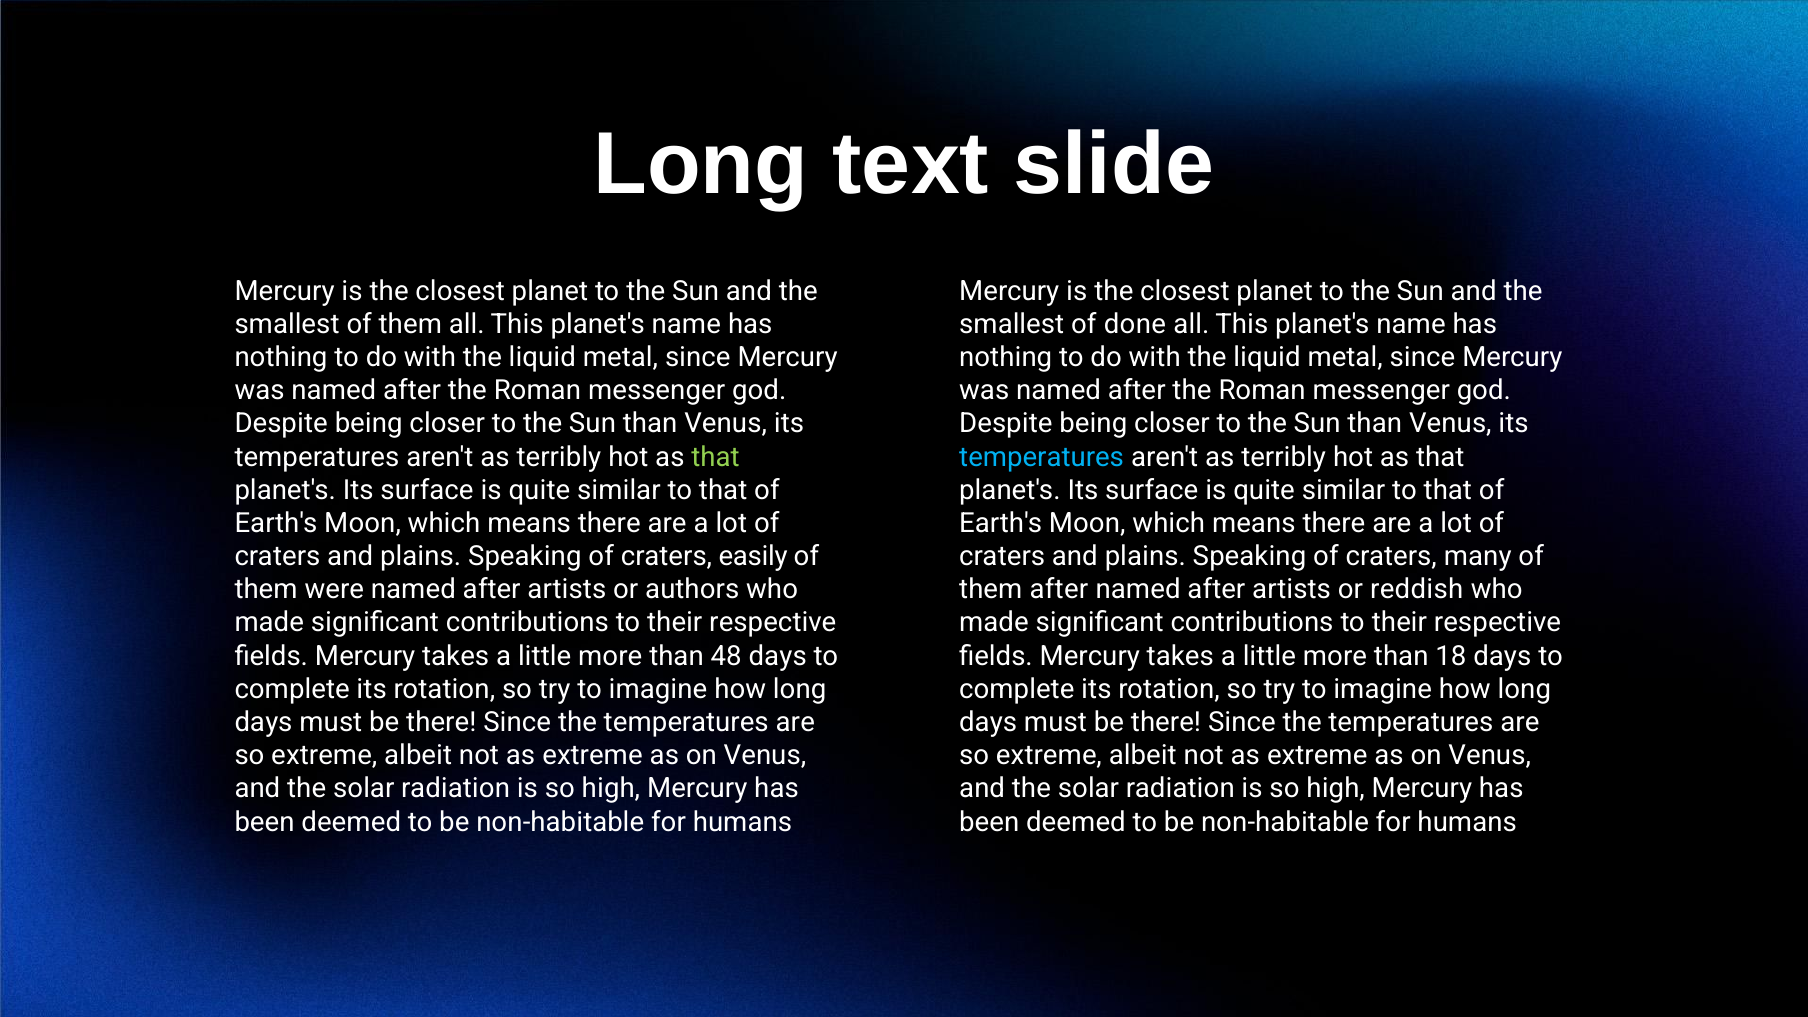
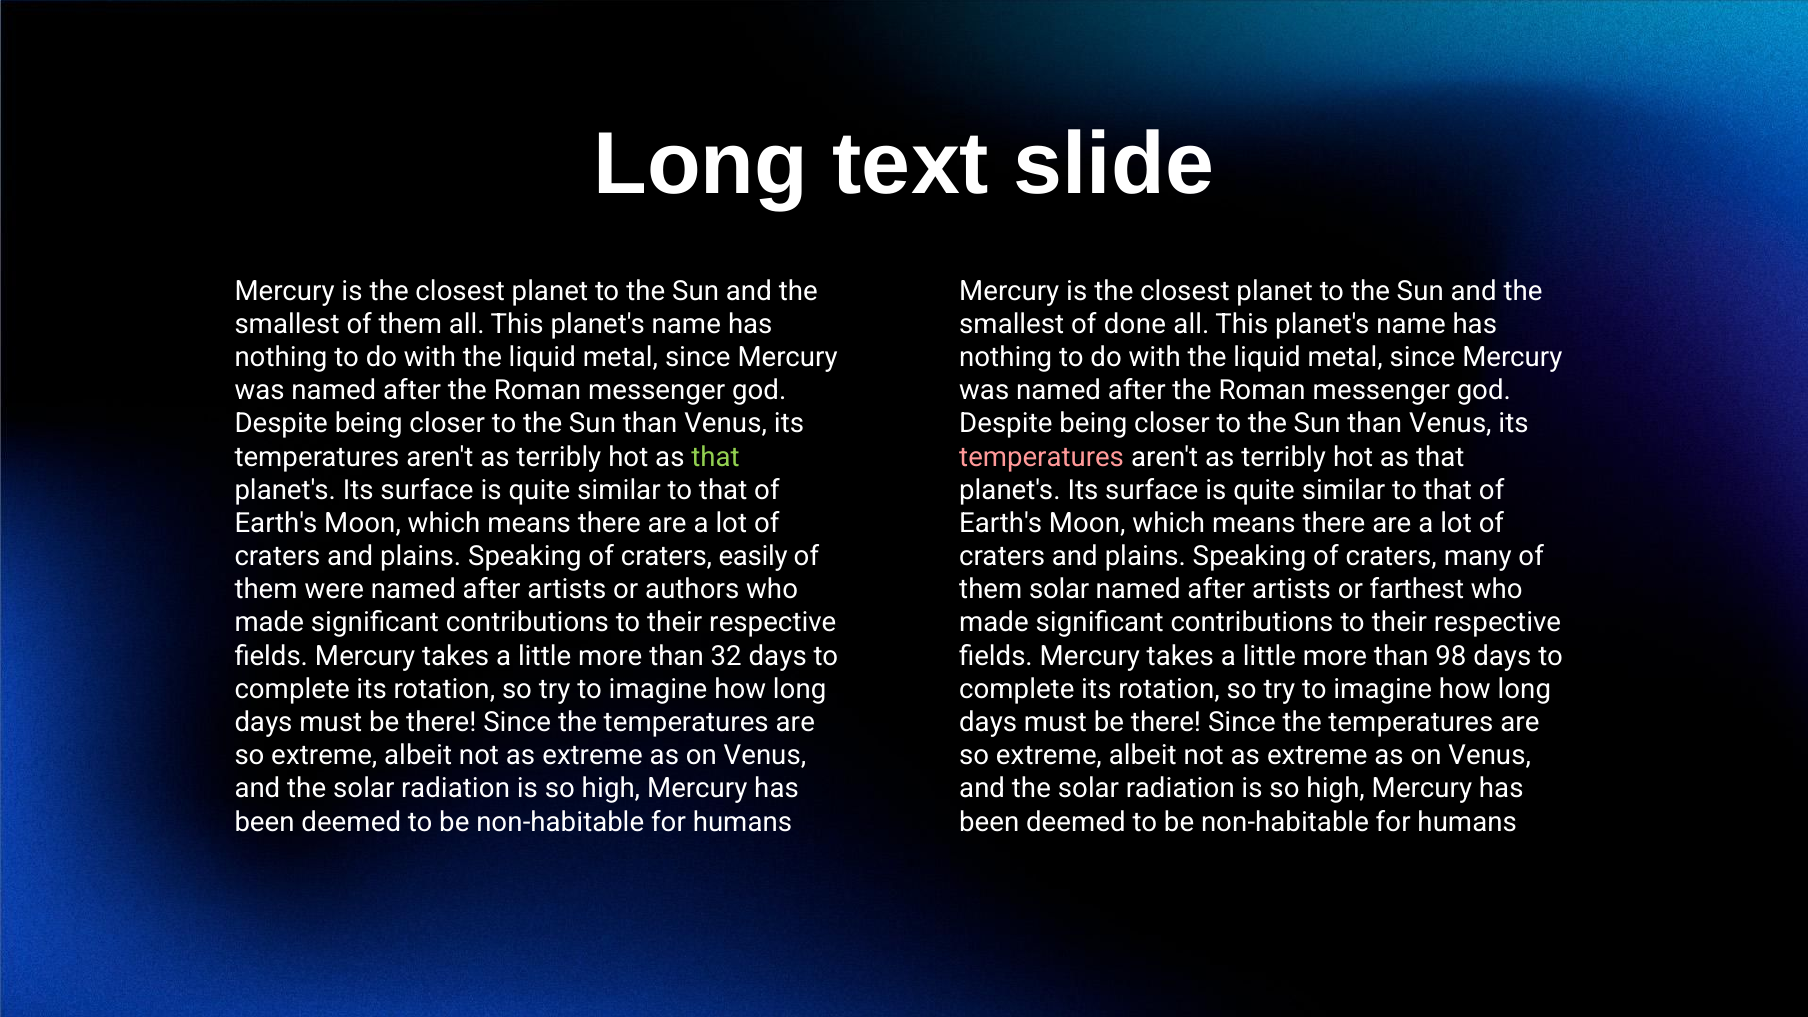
temperatures at (1042, 457) colour: light blue -> pink
them after: after -> solar
reddish: reddish -> farthest
48: 48 -> 32
18: 18 -> 98
